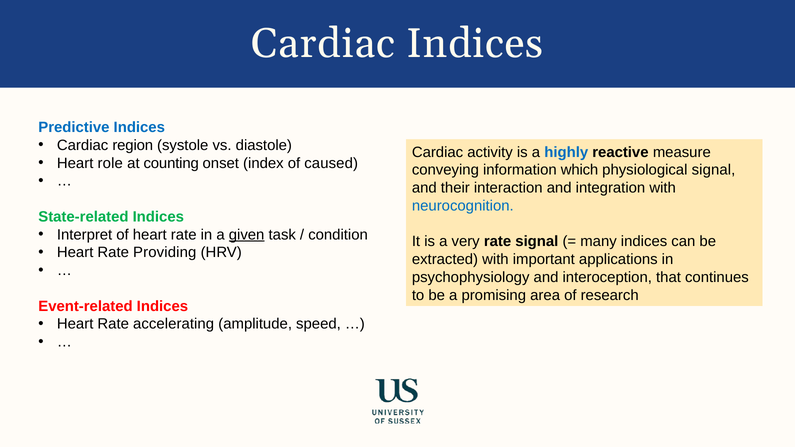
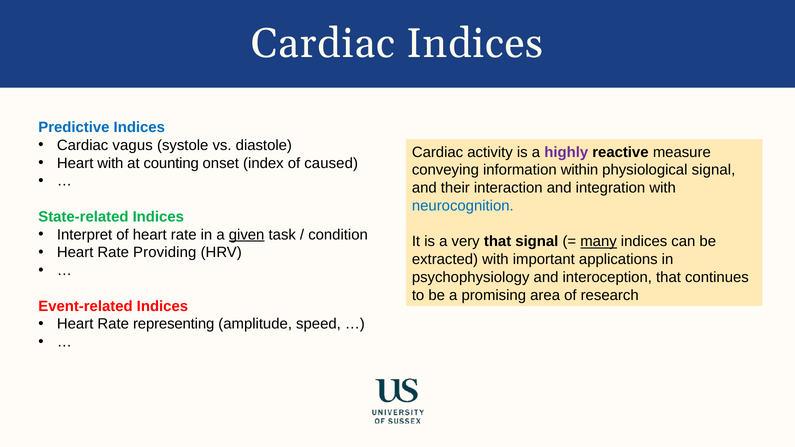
region: region -> vagus
highly colour: blue -> purple
Heart role: role -> with
which: which -> within
very rate: rate -> that
many underline: none -> present
accelerating: accelerating -> representing
